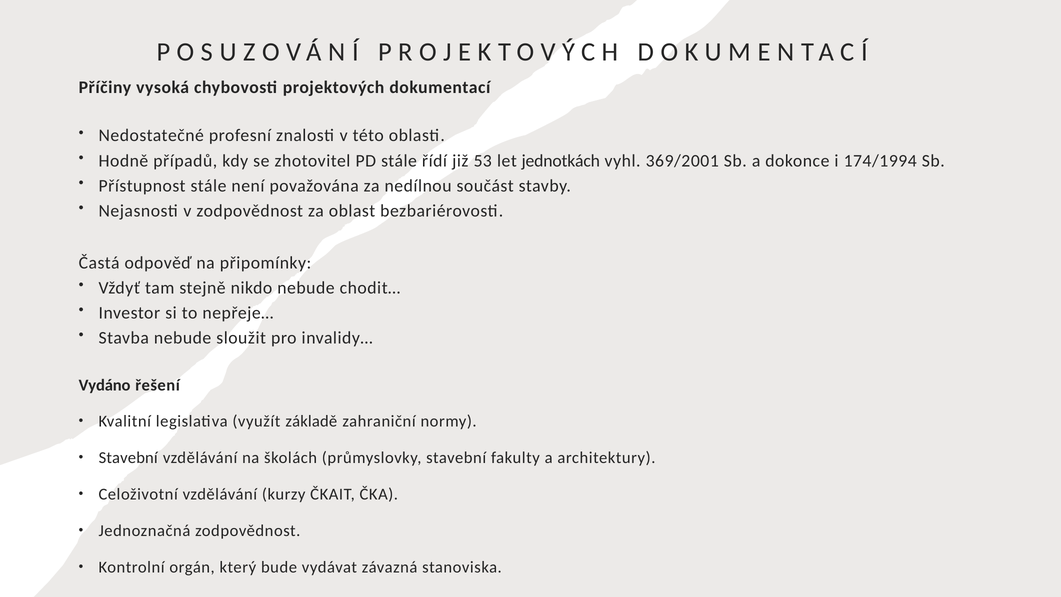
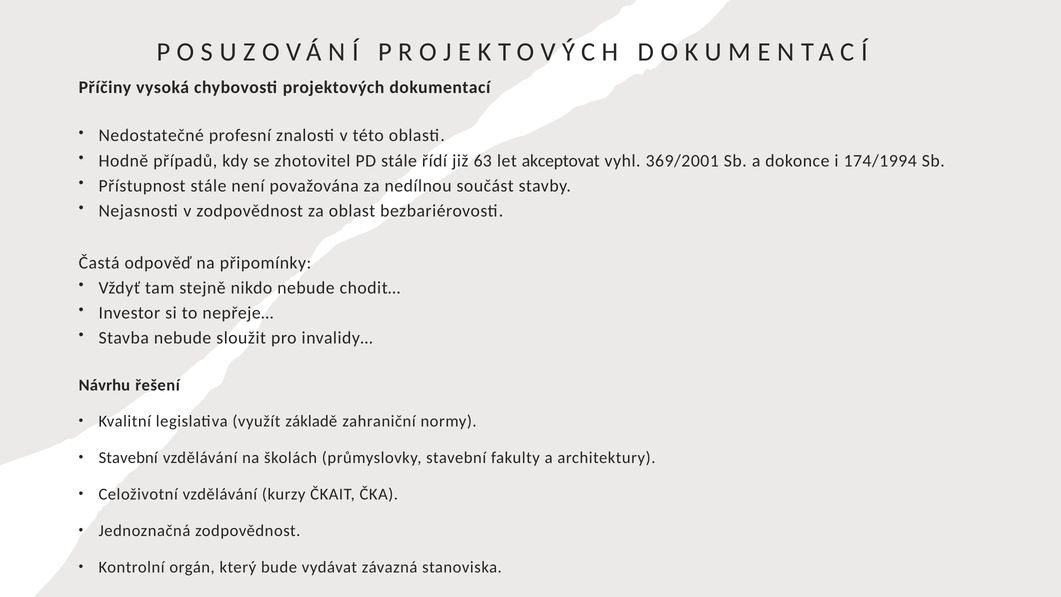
53: 53 -> 63
jednotkách: jednotkách -> akceptovat
Vydáno: Vydáno -> Návrhu
